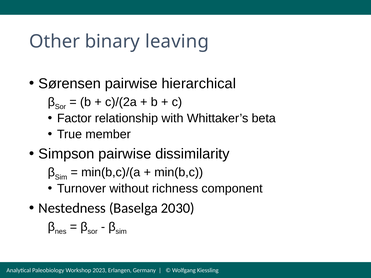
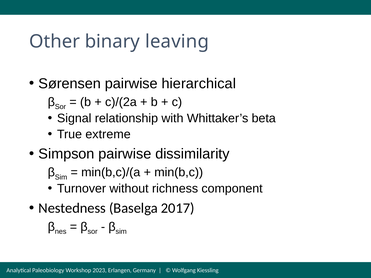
Factor: Factor -> Signal
member: member -> extreme
2030: 2030 -> 2017
